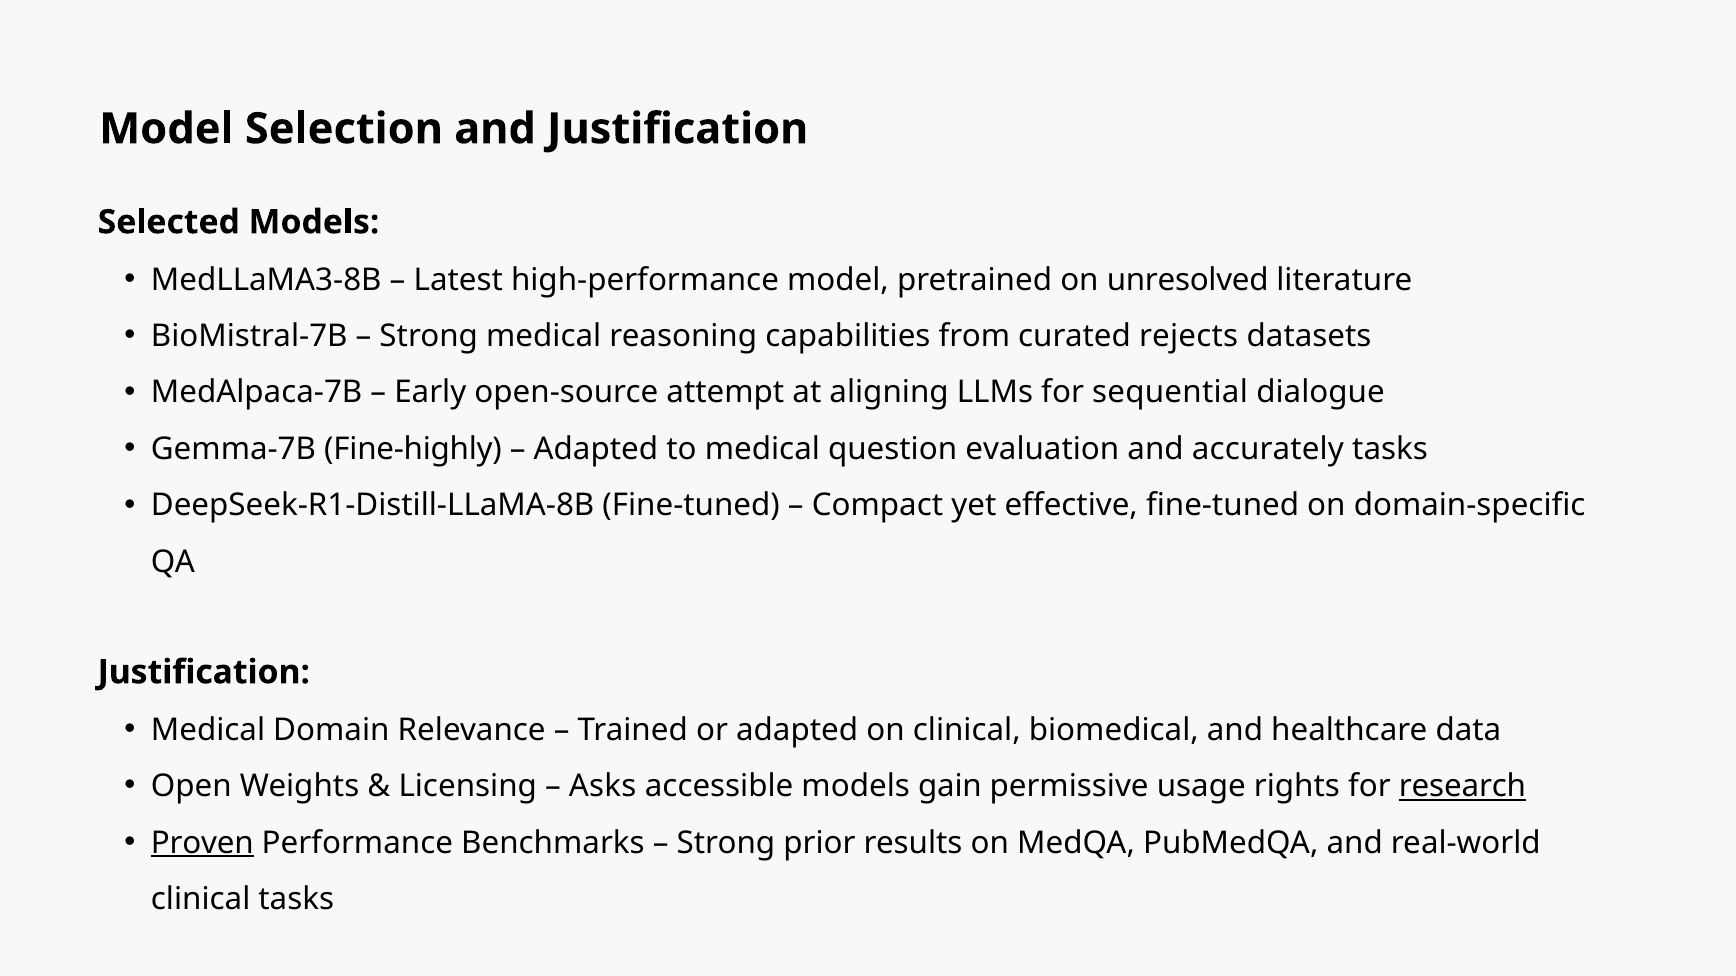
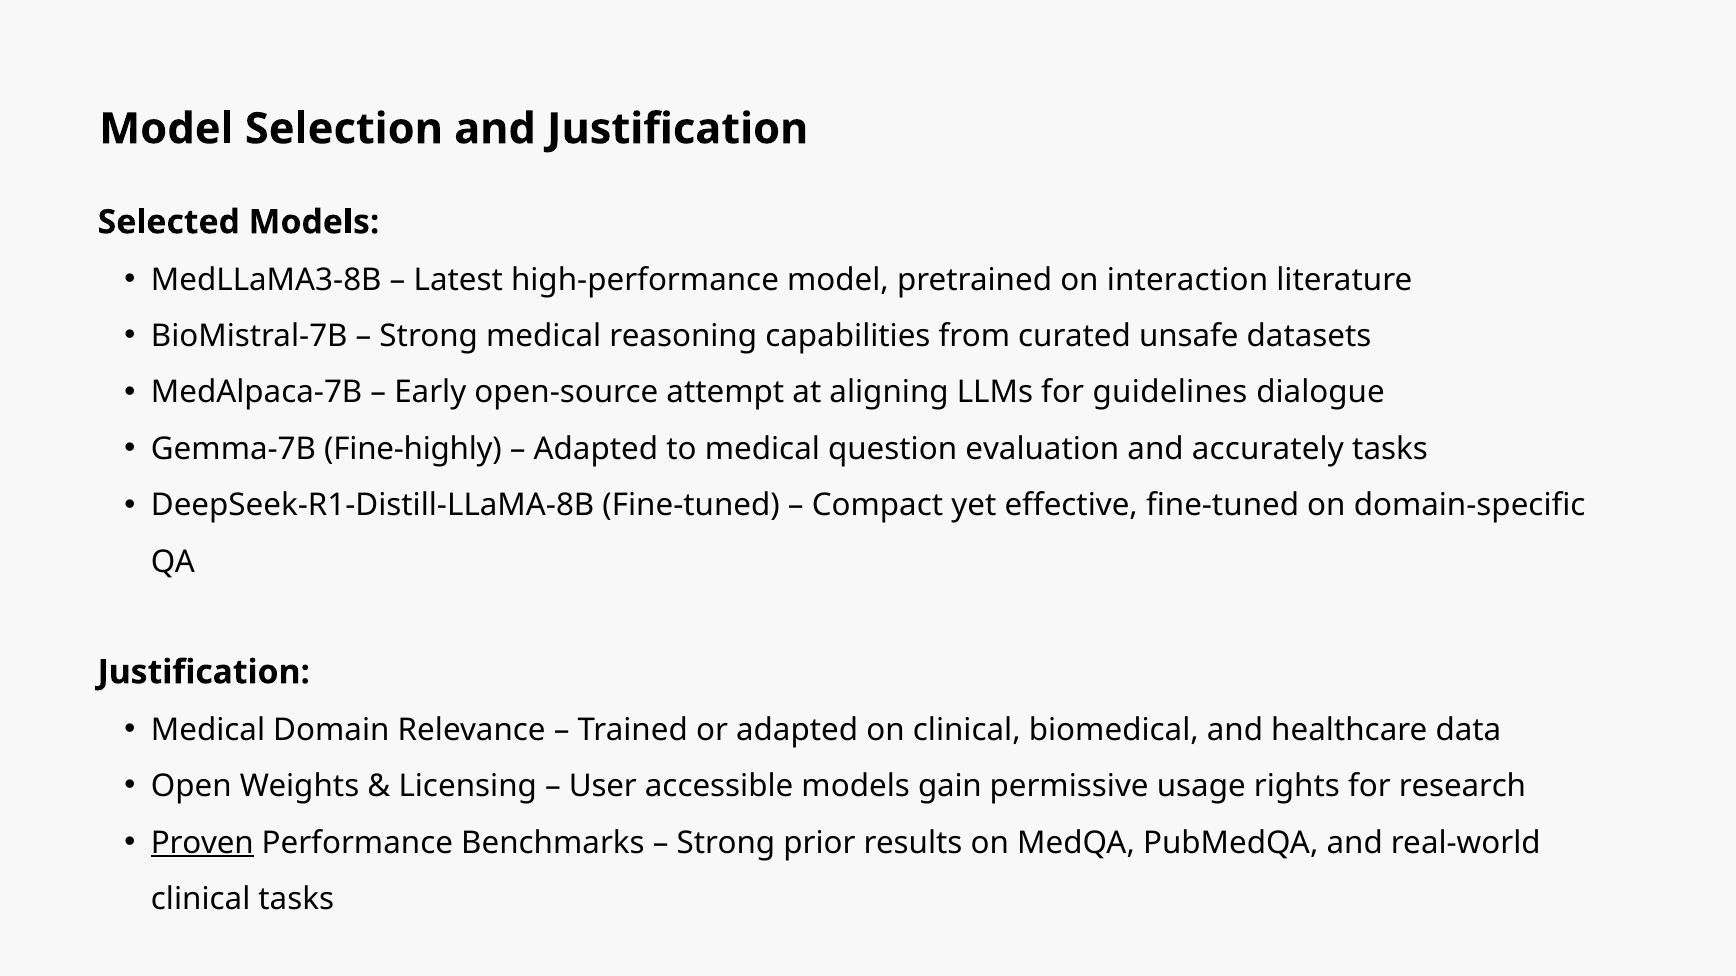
unresolved: unresolved -> interaction
rejects: rejects -> unsafe
sequential: sequential -> guidelines
Asks: Asks -> User
research underline: present -> none
